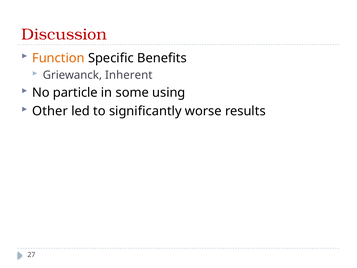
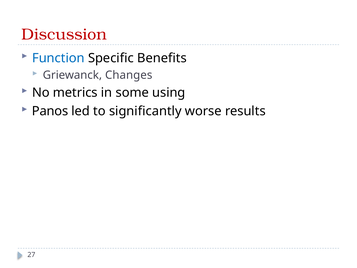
Function colour: orange -> blue
Inherent: Inherent -> Changes
particle: particle -> metrics
Other: Other -> Panos
